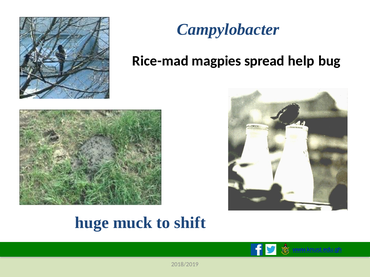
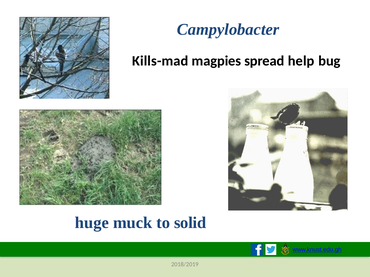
Rice-mad: Rice-mad -> Kills-mad
shift: shift -> solid
